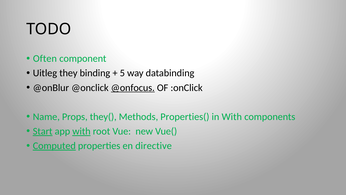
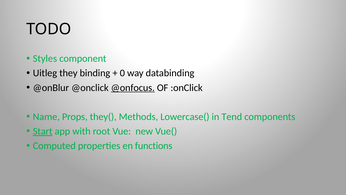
Often: Often -> Styles
5: 5 -> 0
Properties(: Properties( -> Lowercase(
in With: With -> Tend
with at (81, 131) underline: present -> none
Computed underline: present -> none
directive: directive -> functions
